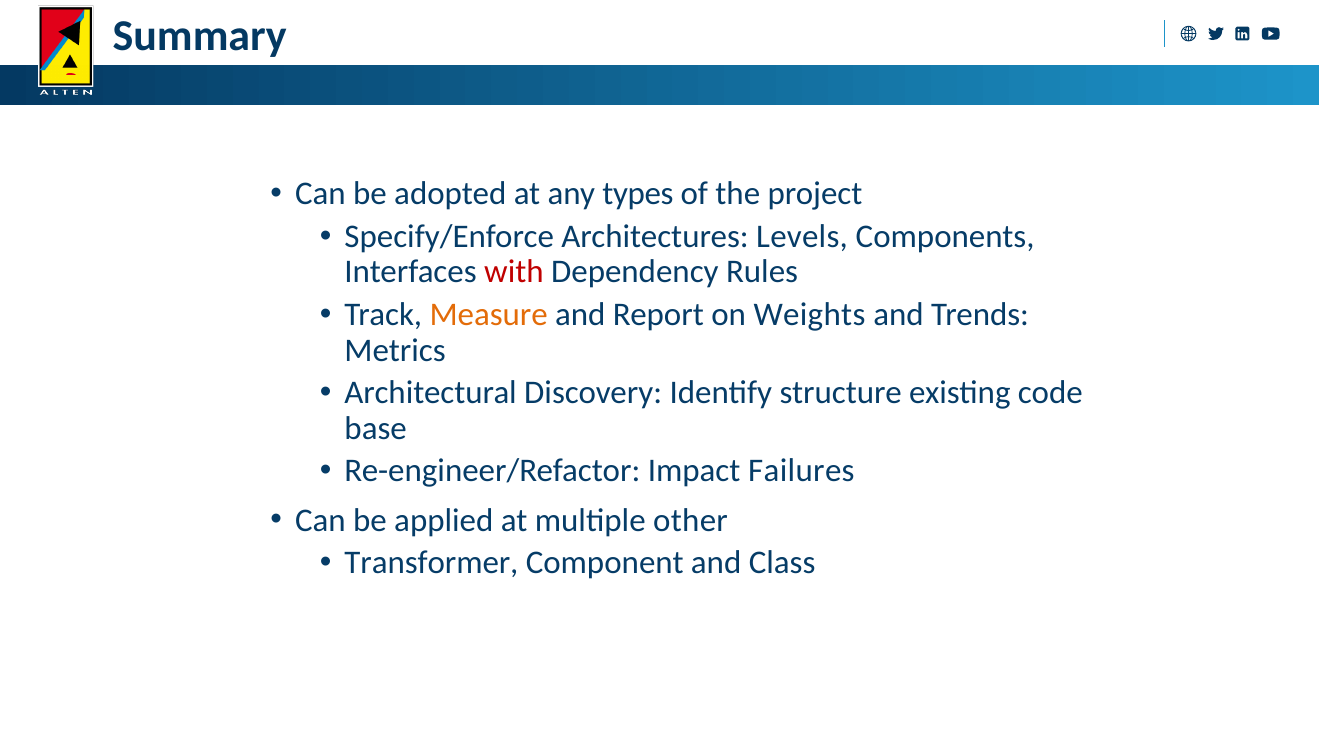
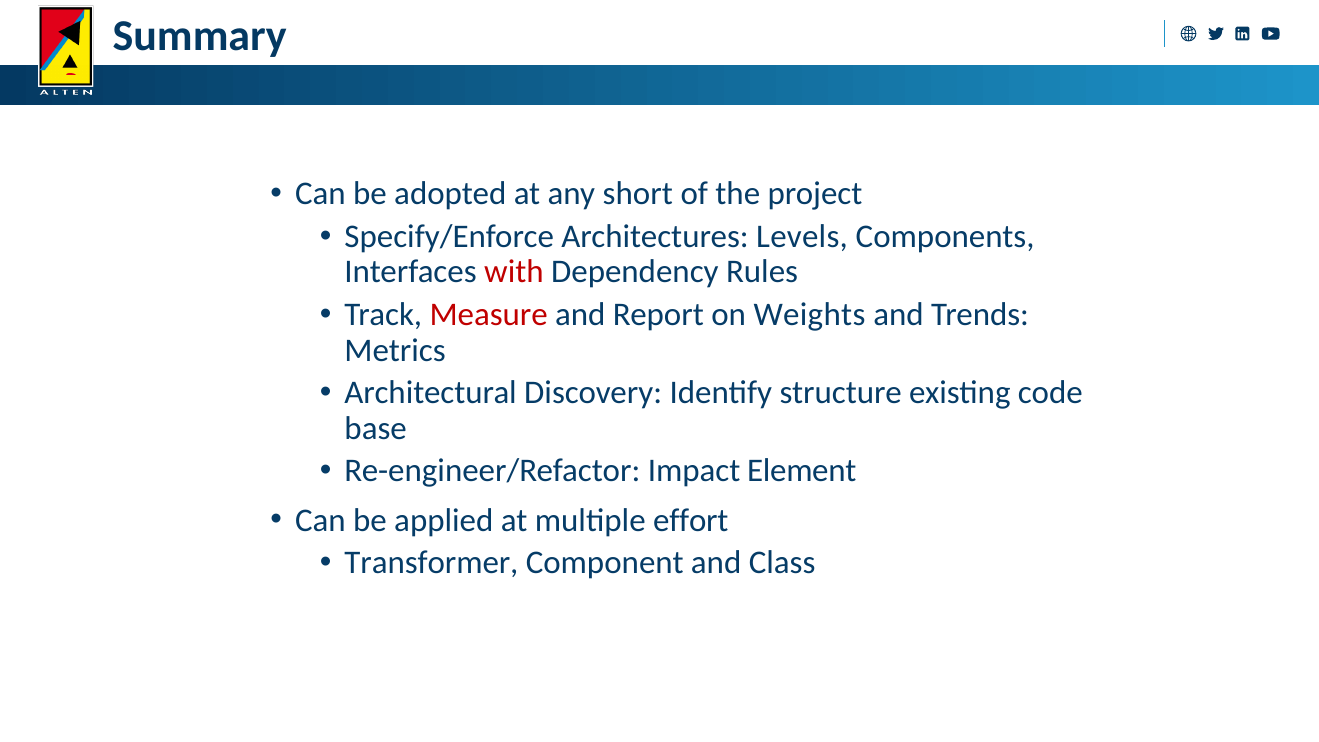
types: types -> short
Measure colour: orange -> red
Failures: Failures -> Element
other: other -> effort
